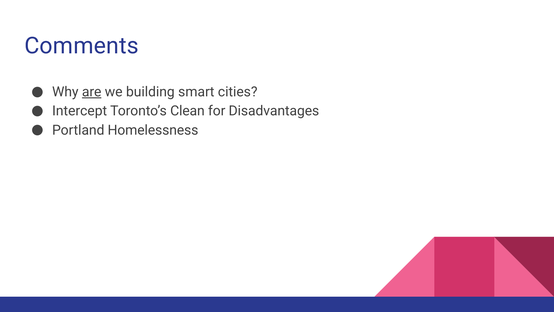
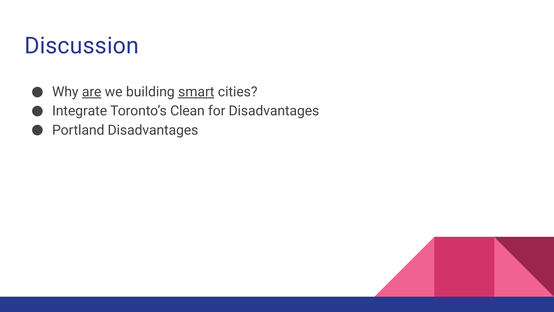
Comments: Comments -> Discussion
smart underline: none -> present
Intercept: Intercept -> Integrate
Portland Homelessness: Homelessness -> Disadvantages
